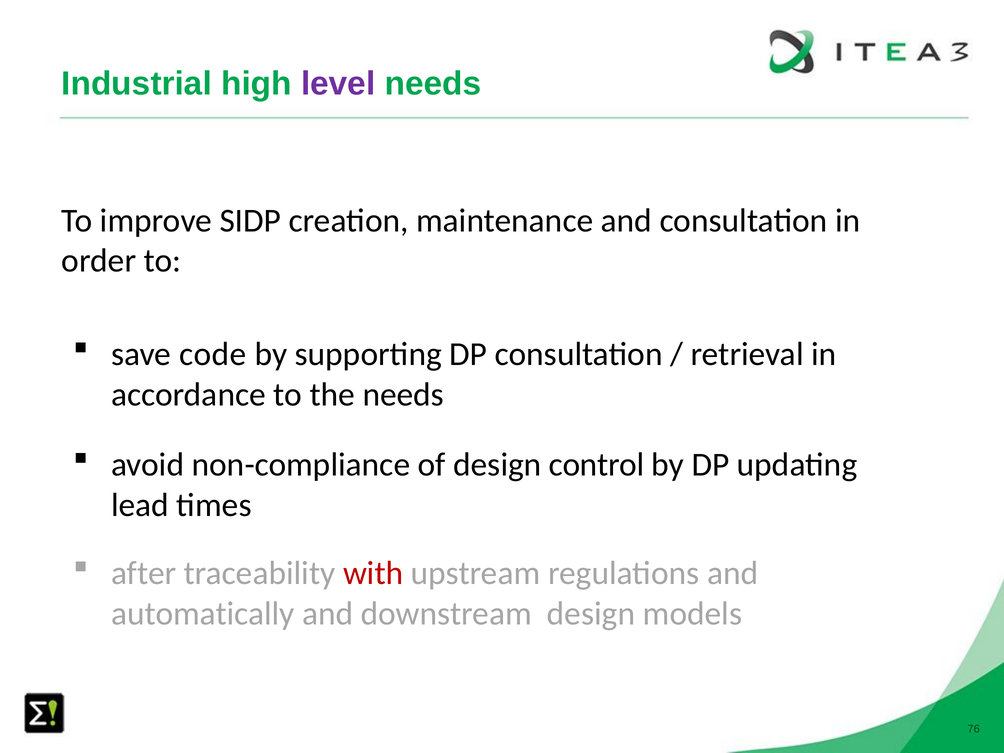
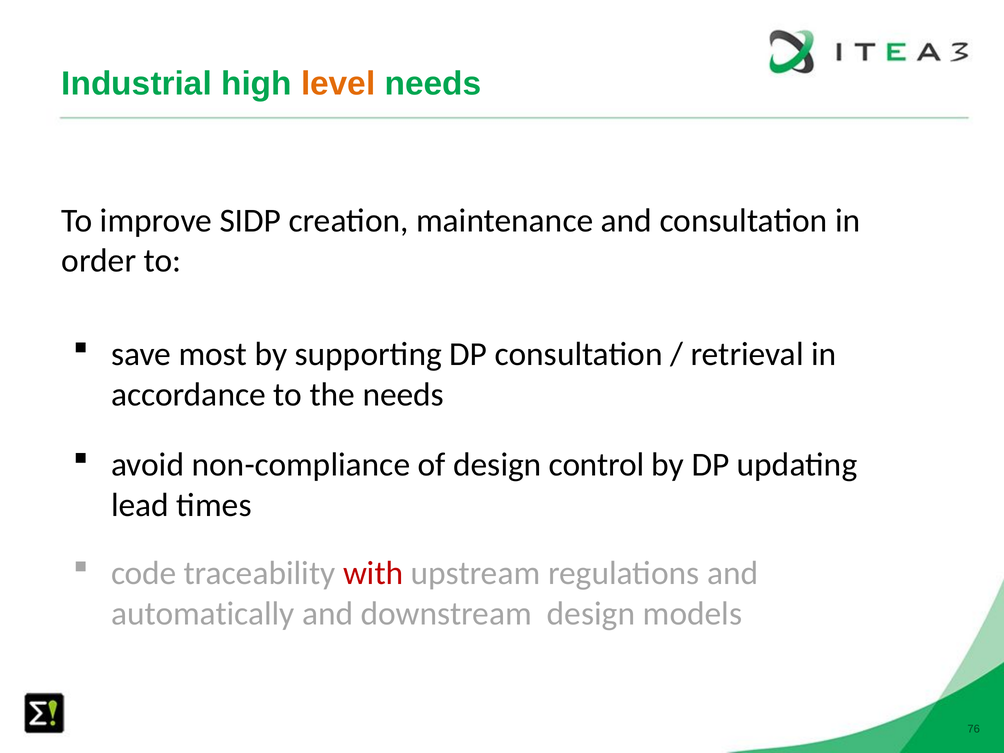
level colour: purple -> orange
code: code -> most
after: after -> code
